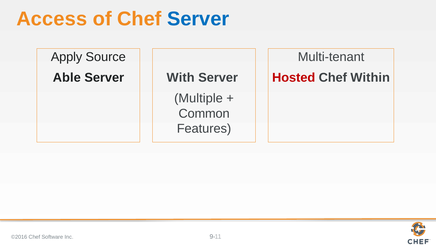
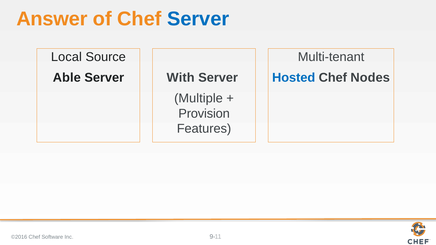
Access: Access -> Answer
Apply: Apply -> Local
Hosted colour: red -> blue
Within: Within -> Nodes
Common: Common -> Provision
